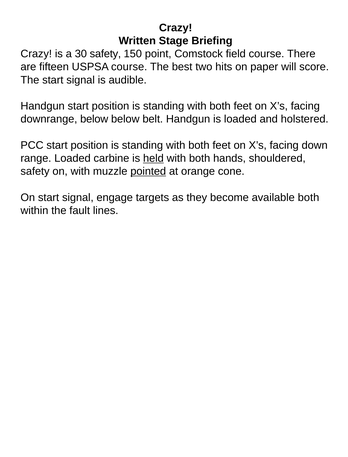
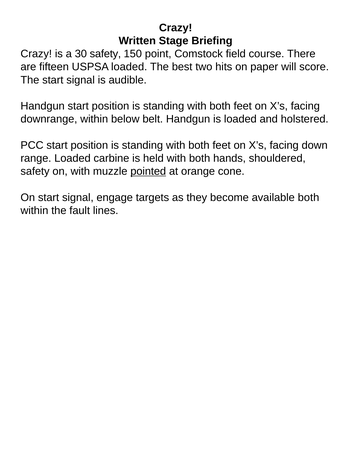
USPSA course: course -> loaded
downrange below: below -> within
held underline: present -> none
